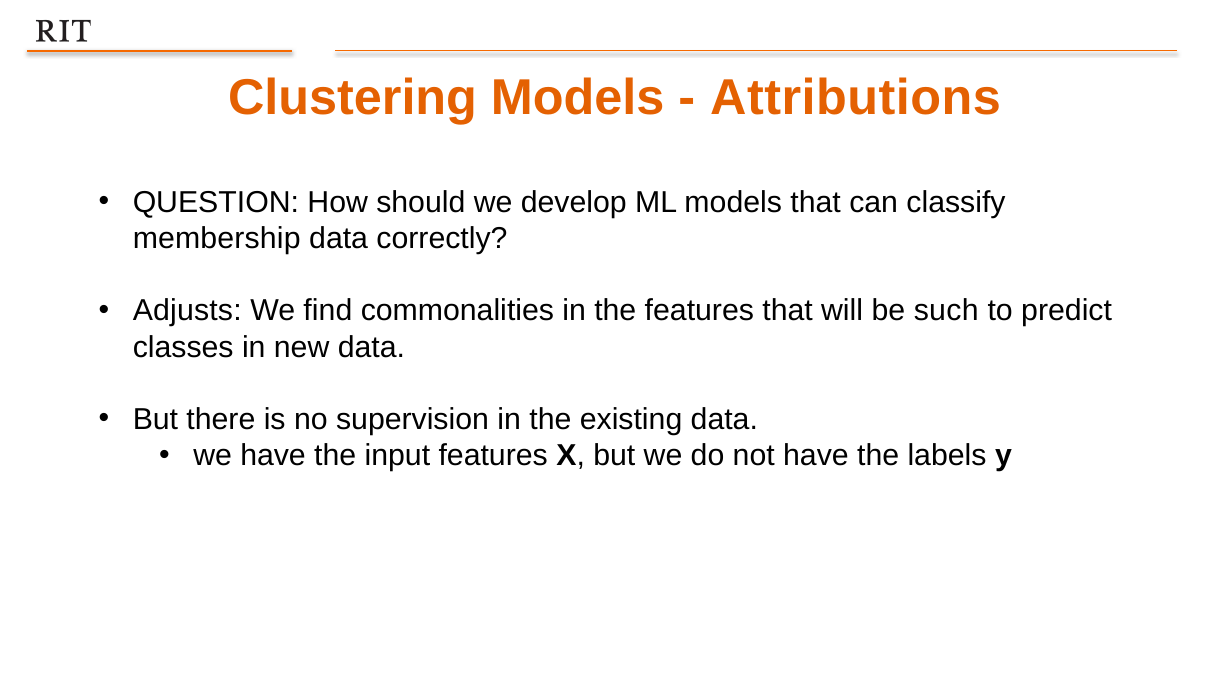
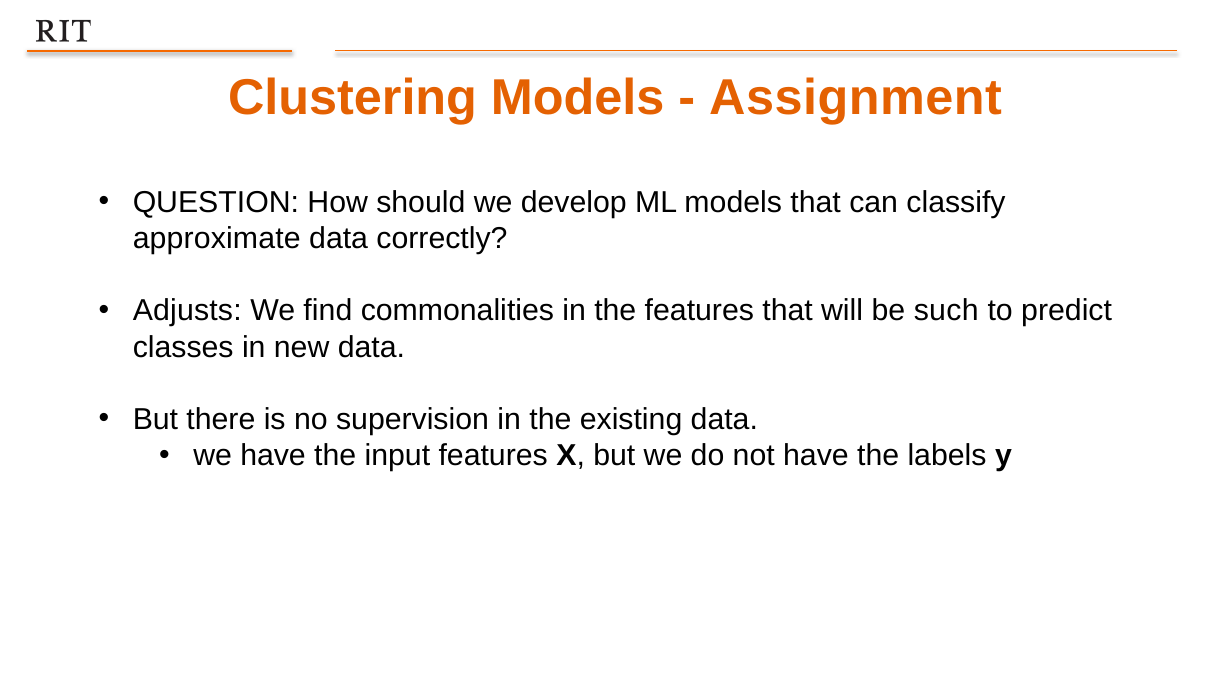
Attributions: Attributions -> Assignment
membership: membership -> approximate
